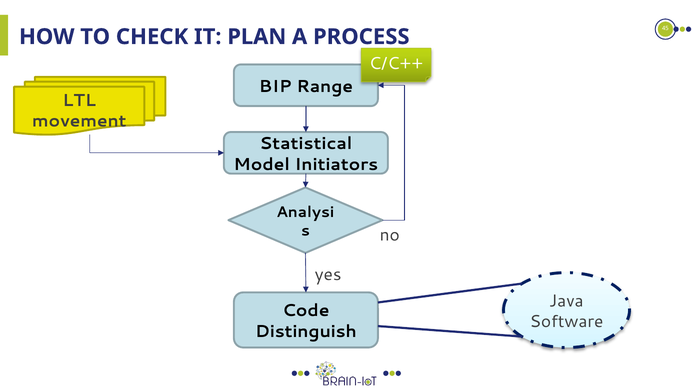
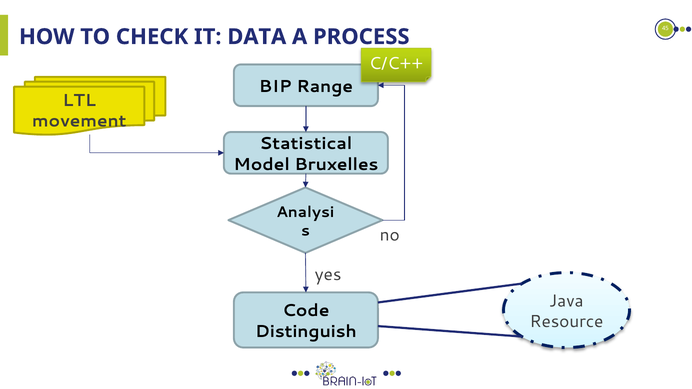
PLAN: PLAN -> DATA
Initiators: Initiators -> Bruxelles
Software: Software -> Resource
